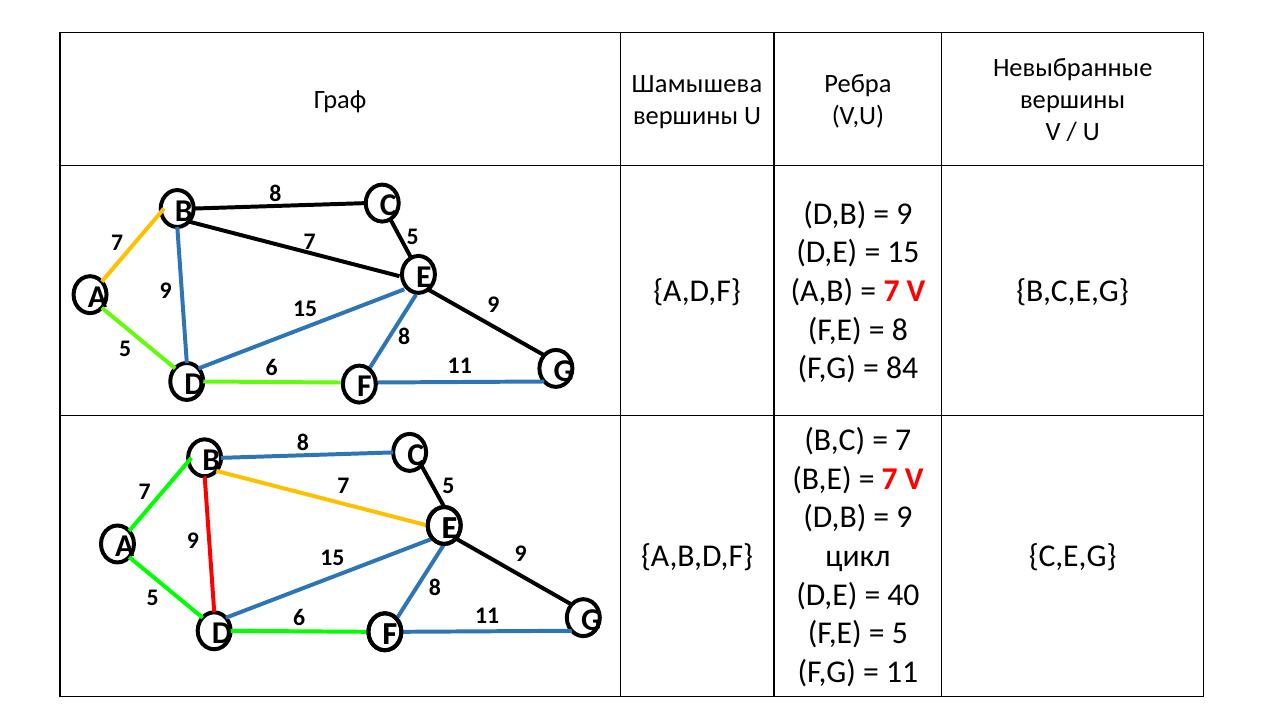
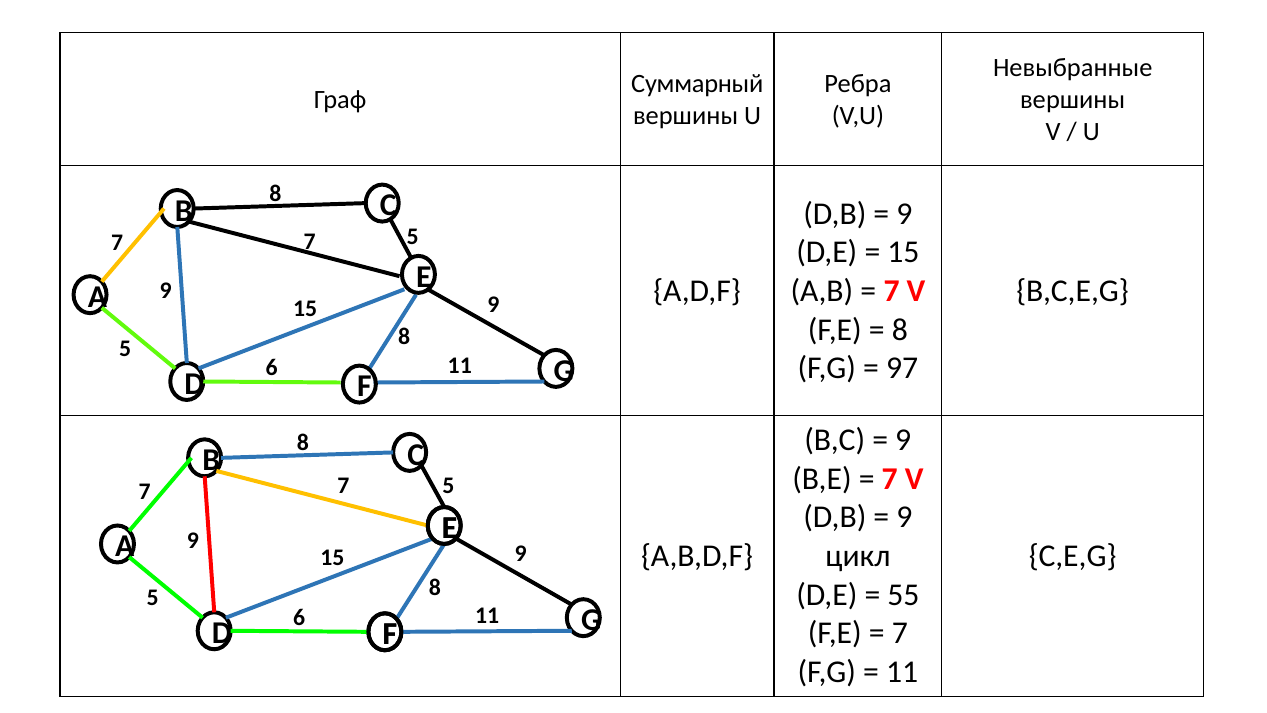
Шамышева: Шамышева -> Суммарный
84: 84 -> 97
7 at (903, 440): 7 -> 9
40: 40 -> 55
5 at (900, 633): 5 -> 7
